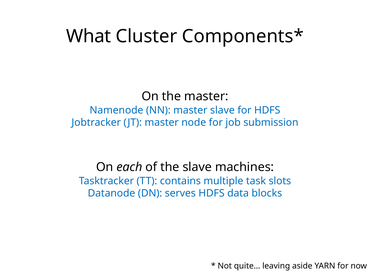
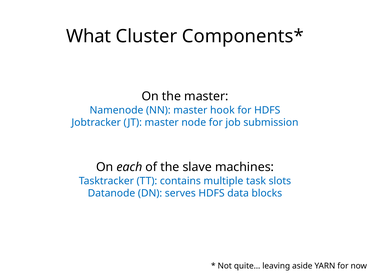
master slave: slave -> hook
